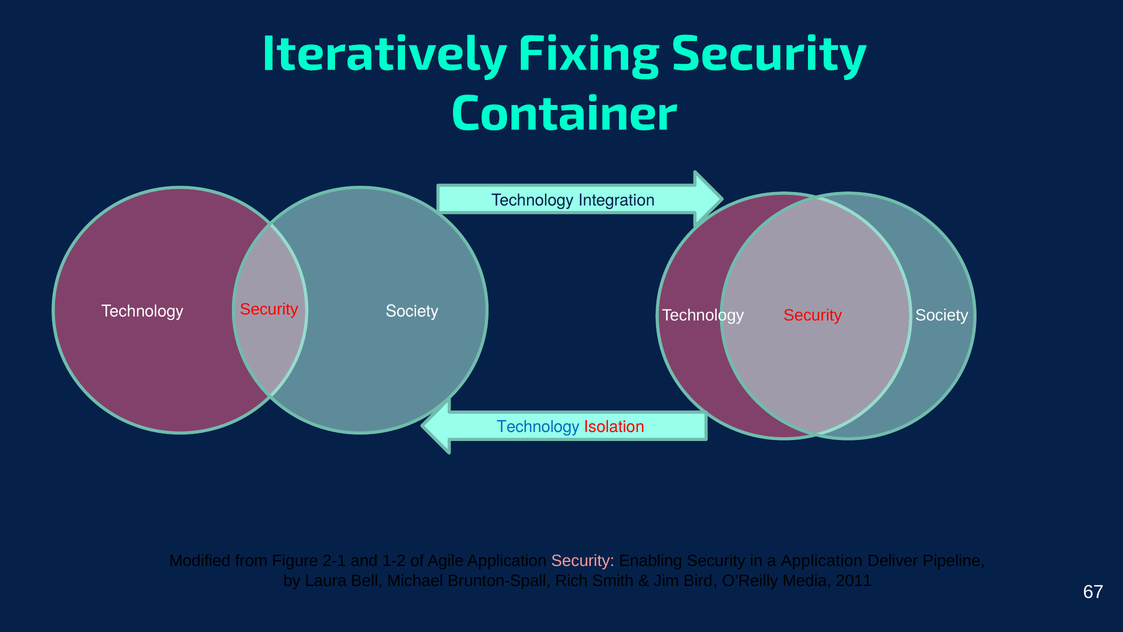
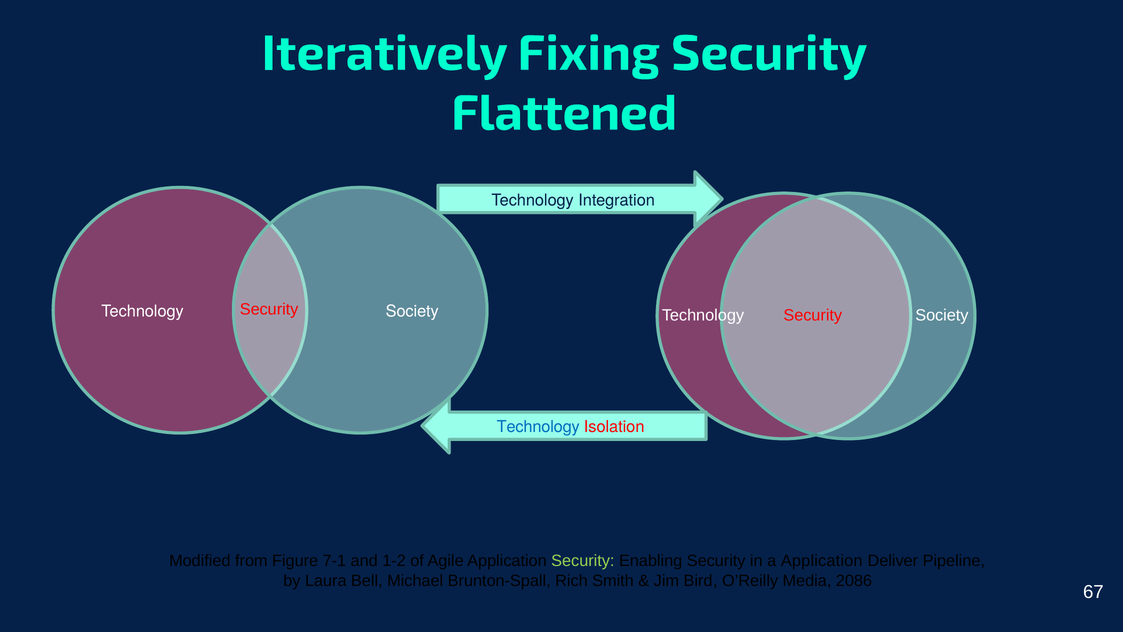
Container: Container -> Flattened
2-1: 2-1 -> 7-1
Security at (583, 561) colour: pink -> light green
2011: 2011 -> 2086
